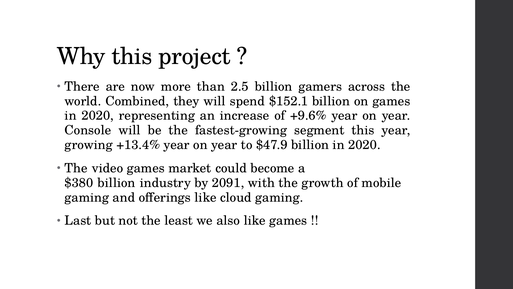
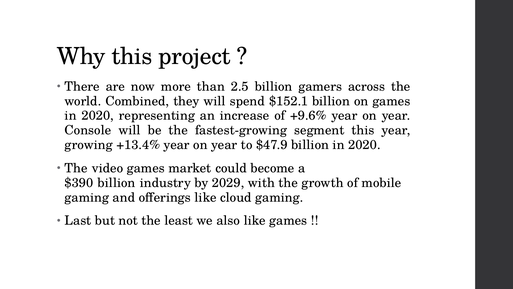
$380: $380 -> $390
2091: 2091 -> 2029
